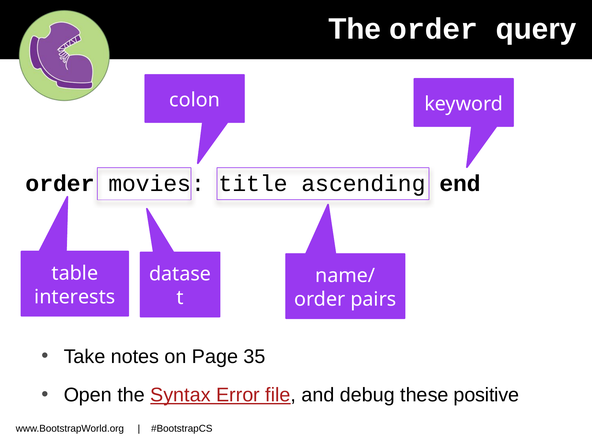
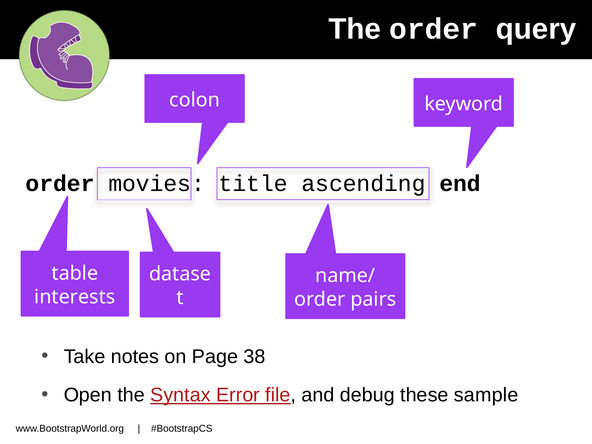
35: 35 -> 38
positive: positive -> sample
